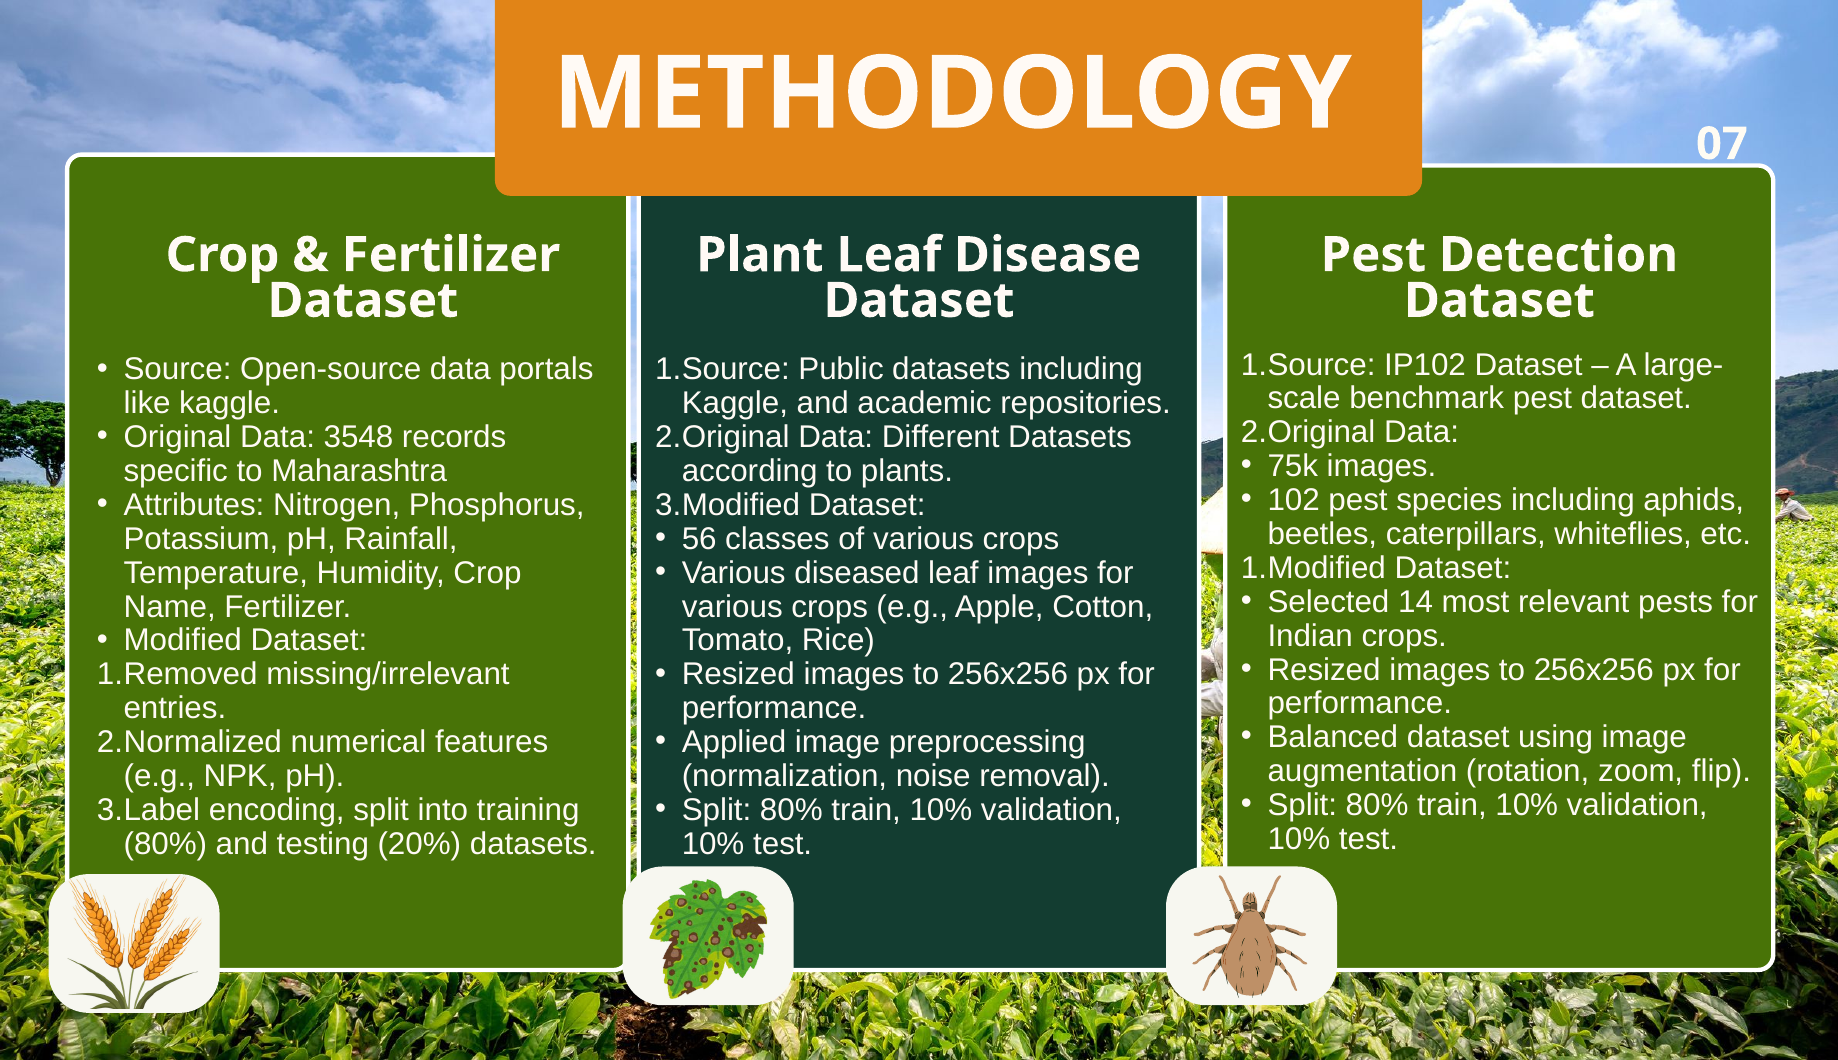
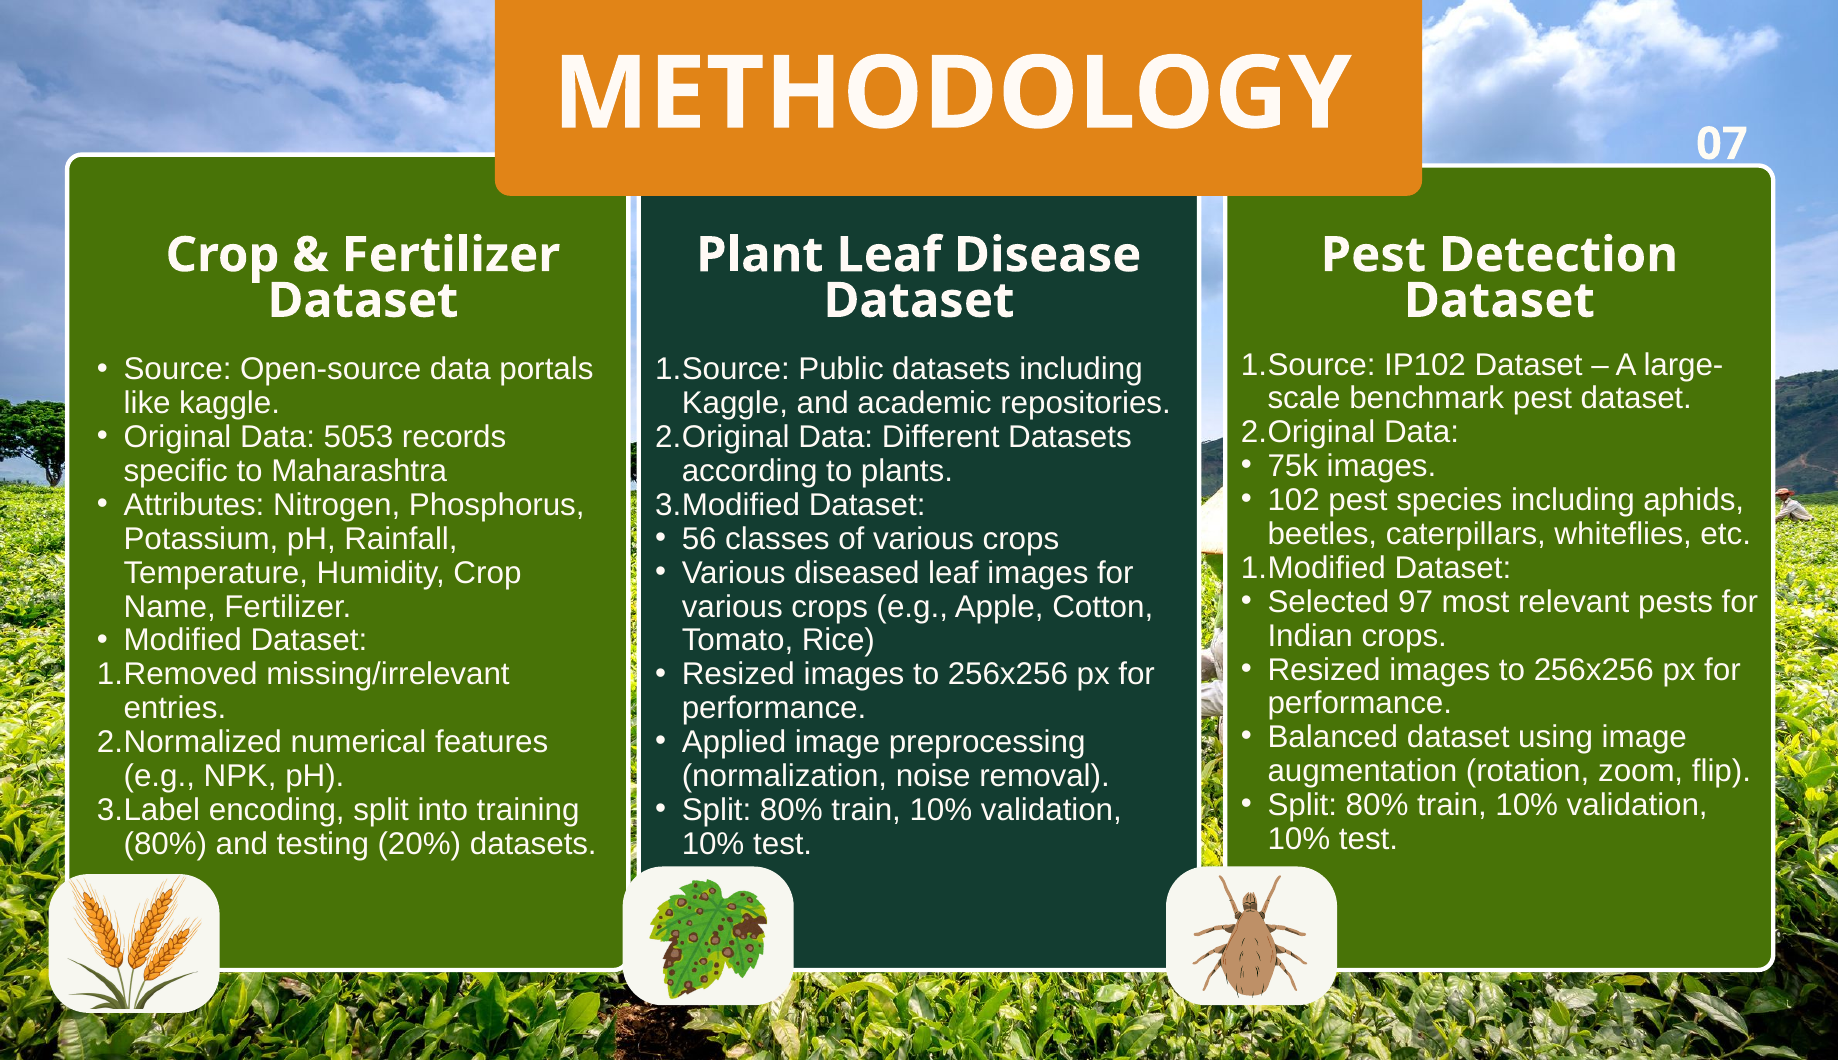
3548: 3548 -> 5053
14: 14 -> 97
